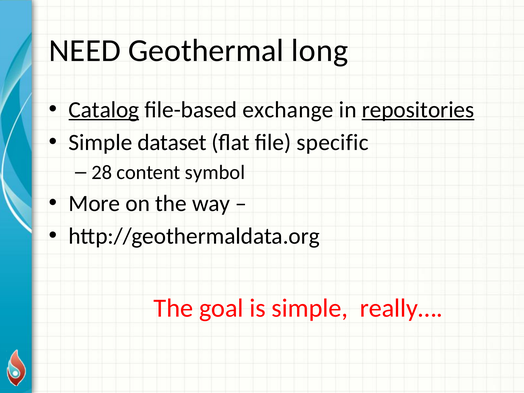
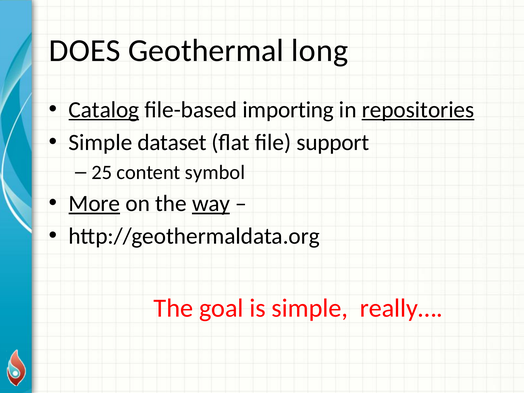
NEED: NEED -> DOES
exchange: exchange -> importing
specific: specific -> support
28: 28 -> 25
More underline: none -> present
way underline: none -> present
